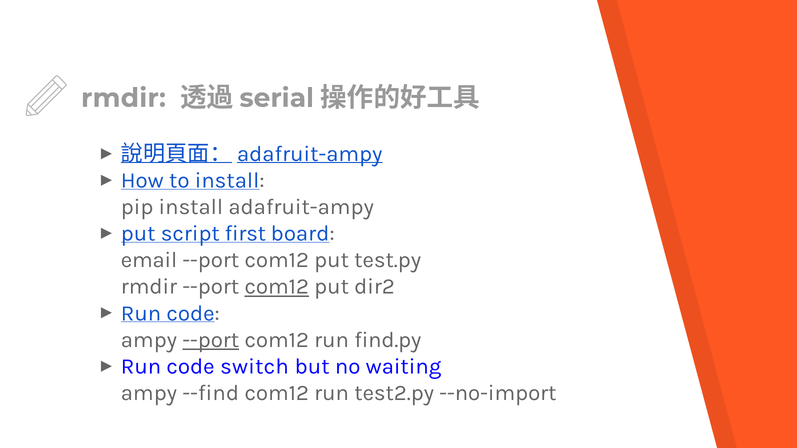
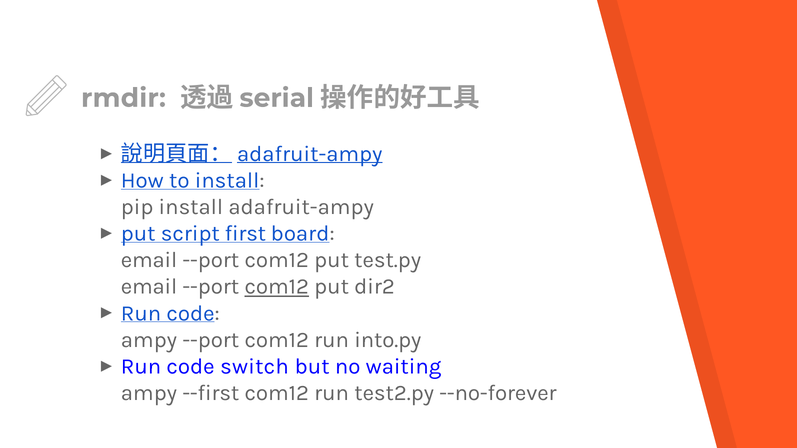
rmdir at (149, 287): rmdir -> email
--port at (211, 340) underline: present -> none
find.py: find.py -> into.py
--find: --find -> --first
--no-import: --no-import -> --no-forever
